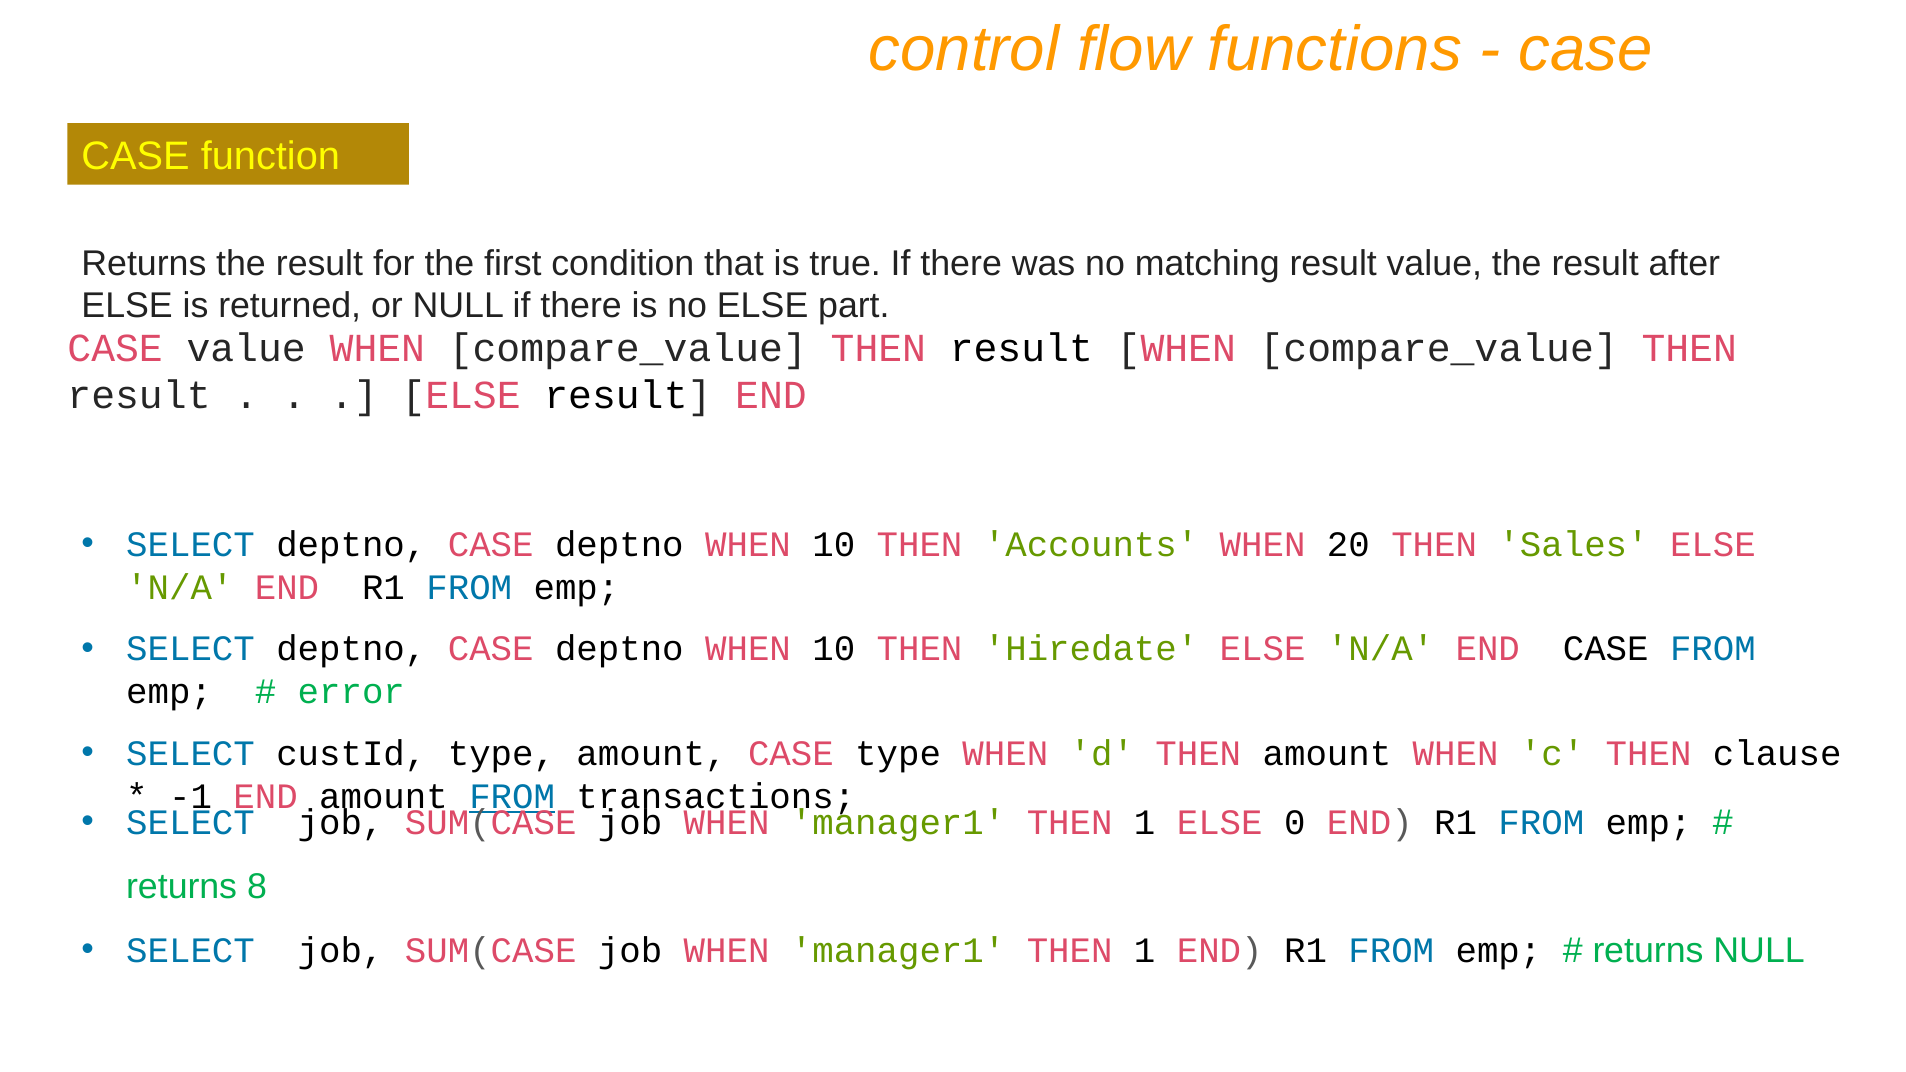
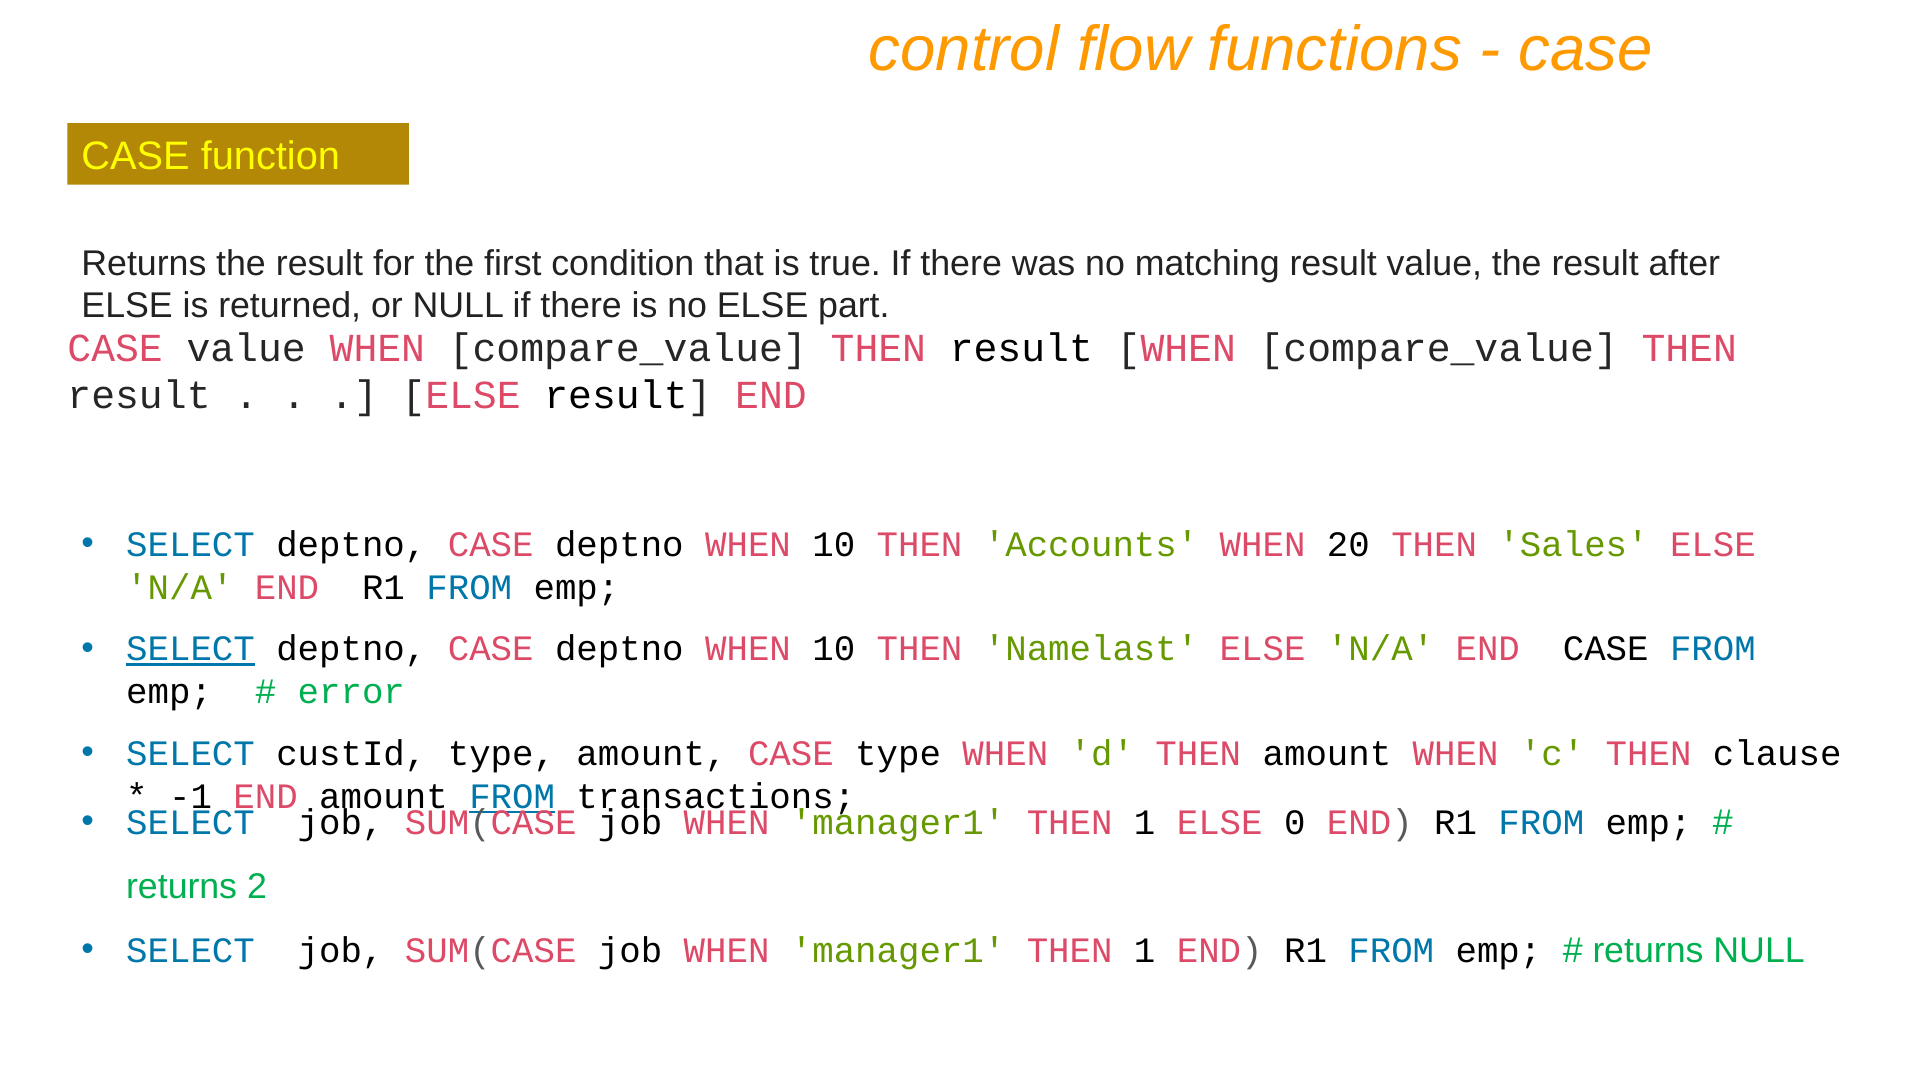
SELECT at (191, 649) underline: none -> present
Hiredate: Hiredate -> Namelast
8: 8 -> 2
